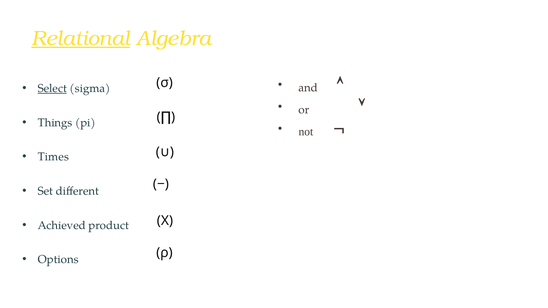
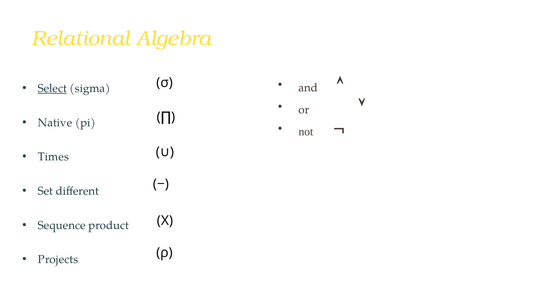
Relational underline: present -> none
Things: Things -> Native
Achieved: Achieved -> Sequence
Options: Options -> Projects
